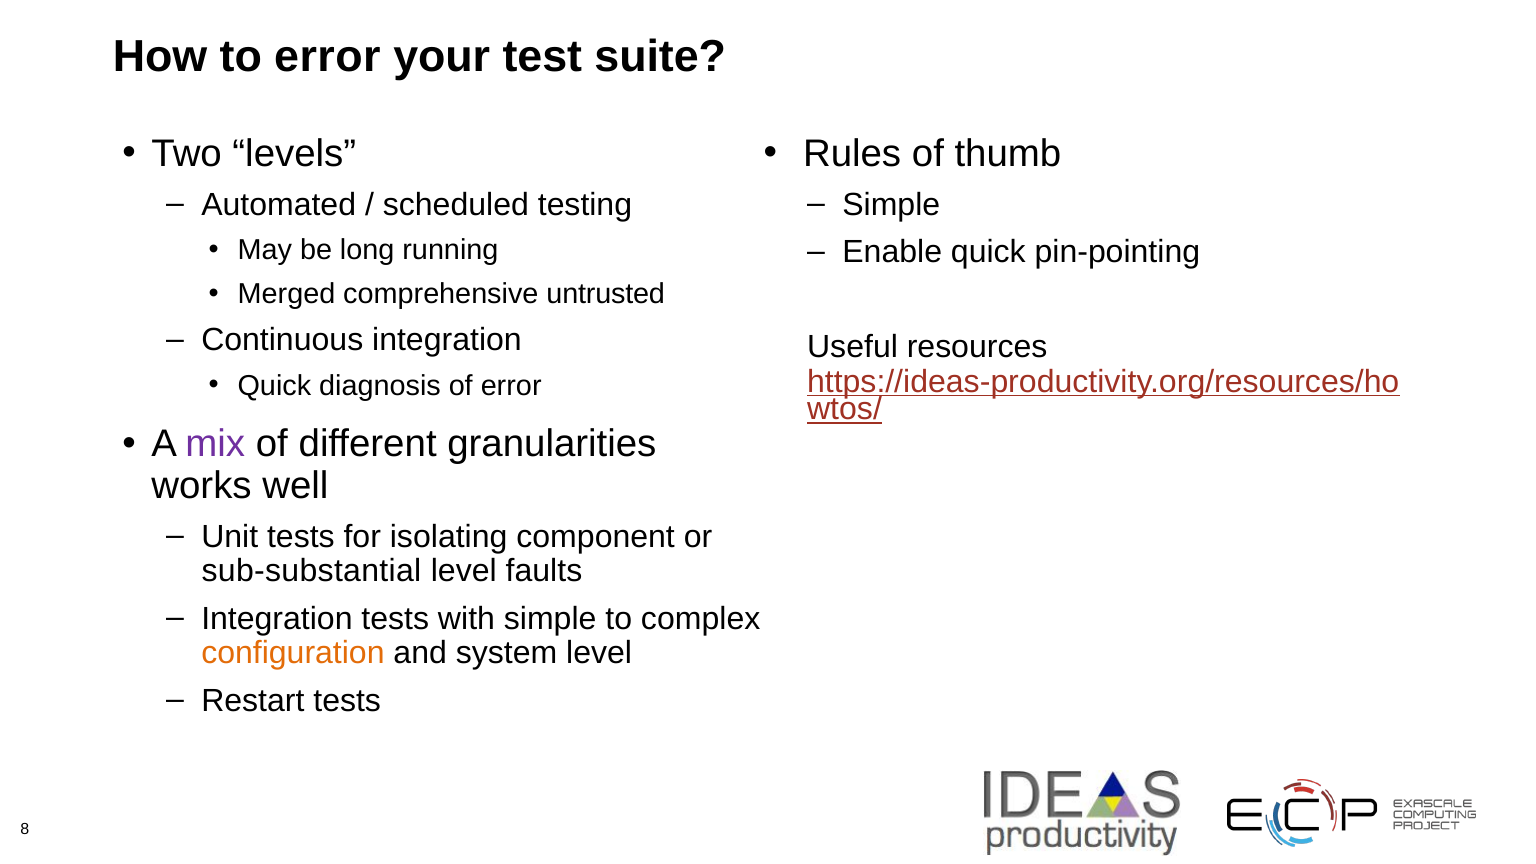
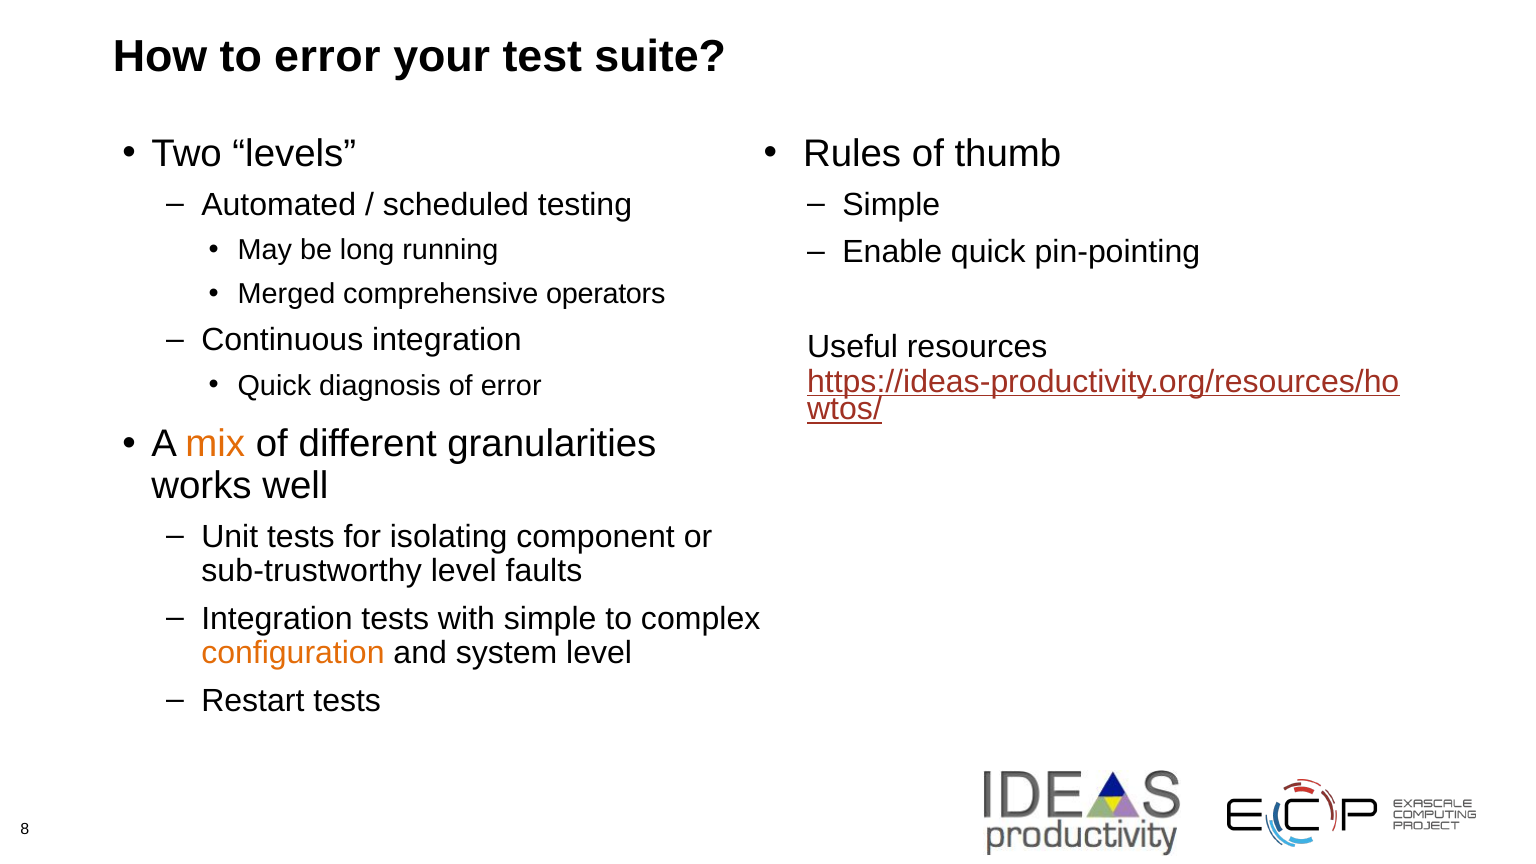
untrusted: untrusted -> operators
mix colour: purple -> orange
sub-substantial: sub-substantial -> sub-trustworthy
